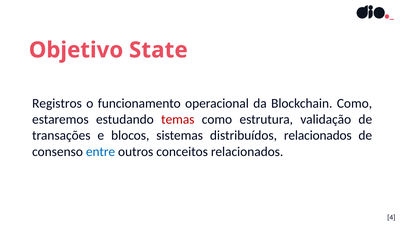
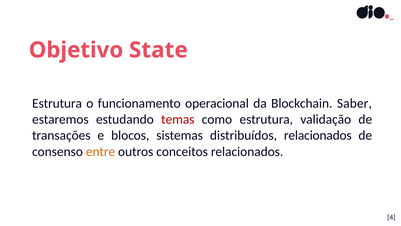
Registros at (57, 103): Registros -> Estrutura
Blockchain Como: Como -> Saber
entre colour: blue -> orange
